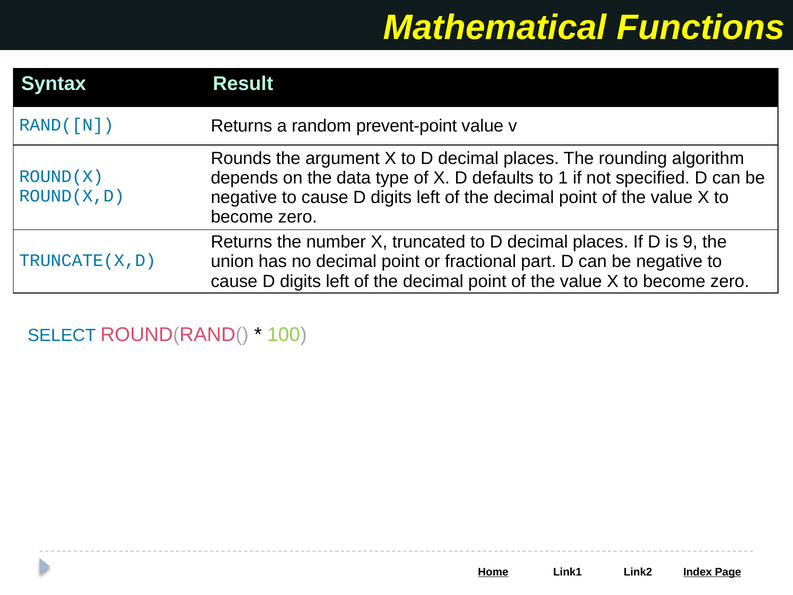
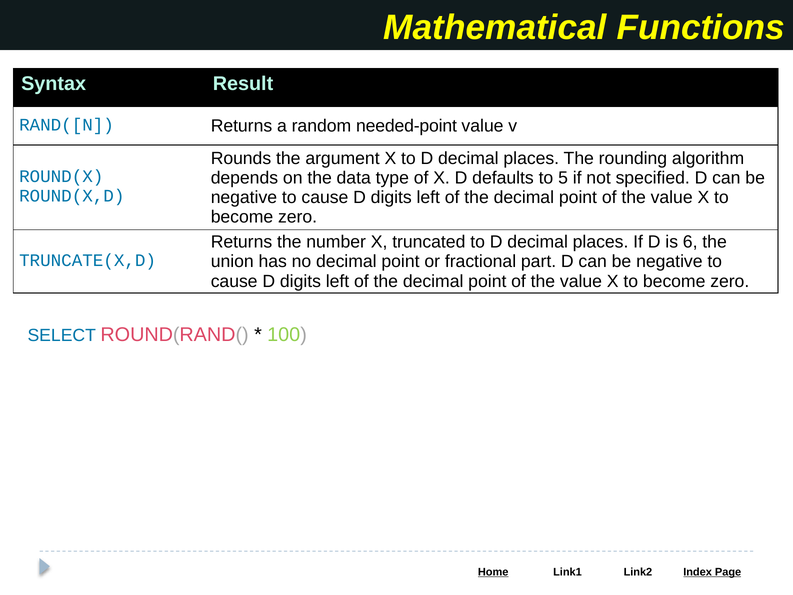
prevent-point: prevent-point -> needed-point
1: 1 -> 5
9: 9 -> 6
